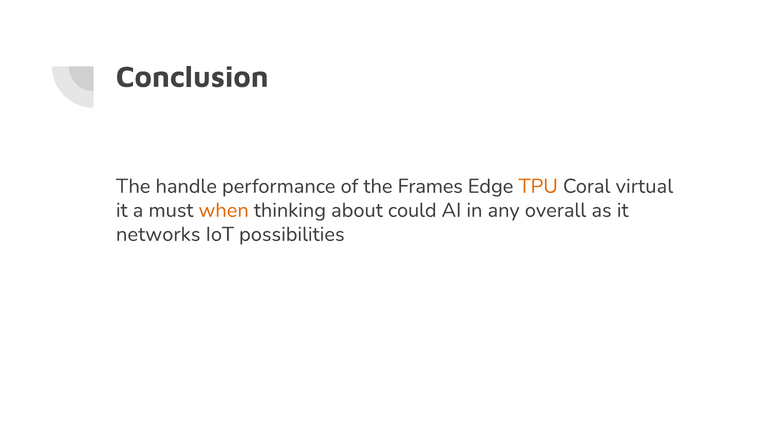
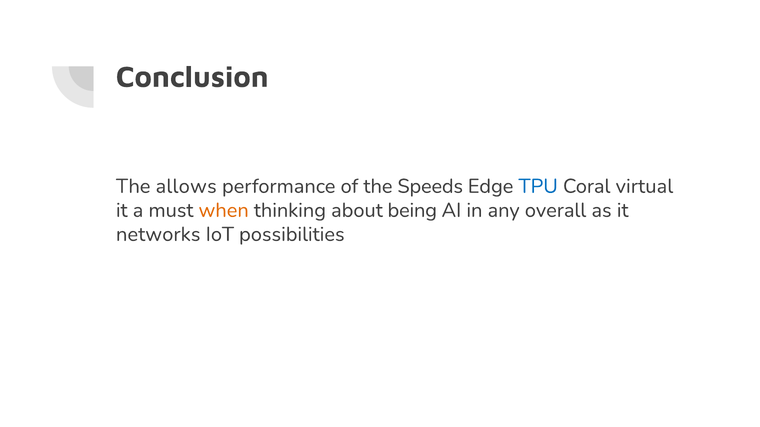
handle: handle -> allows
Frames: Frames -> Speeds
TPU colour: orange -> blue
could: could -> being
